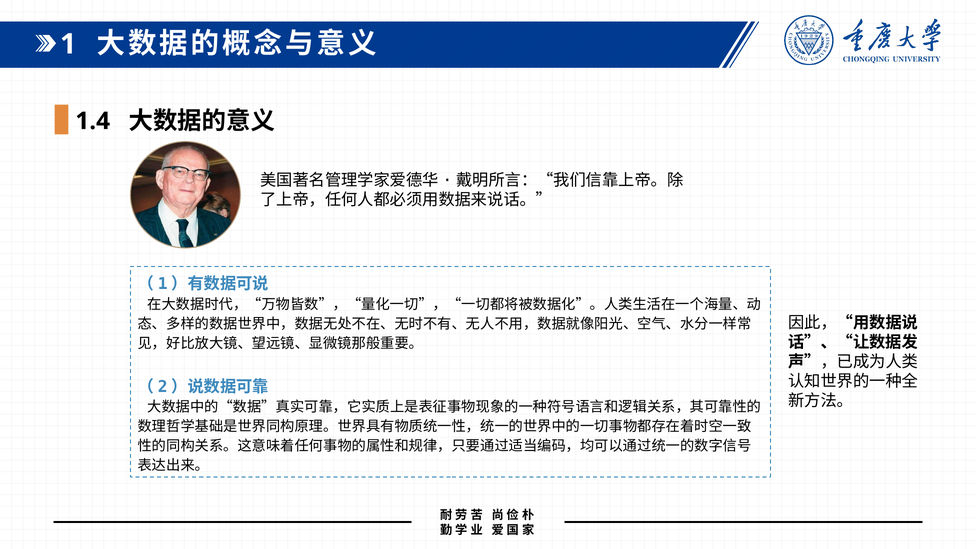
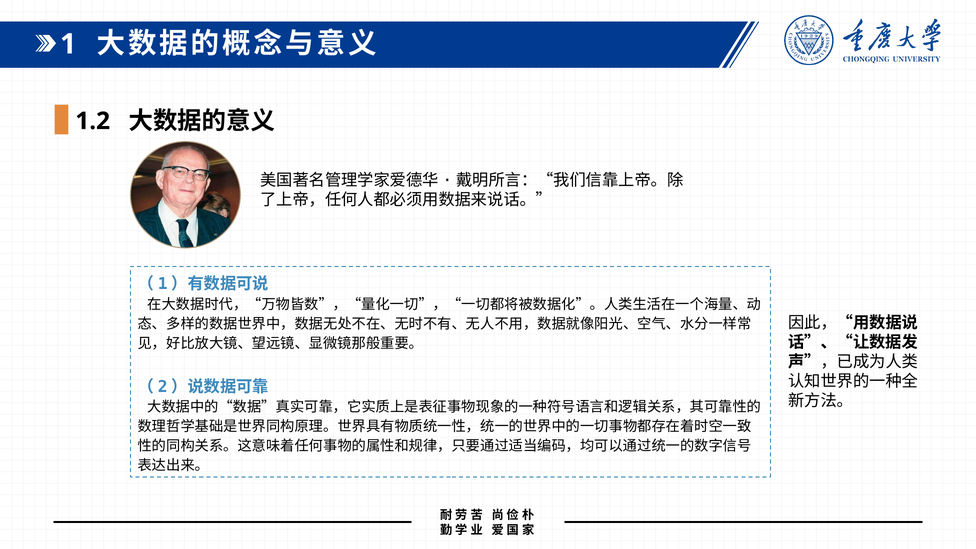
1.4: 1.4 -> 1.2
